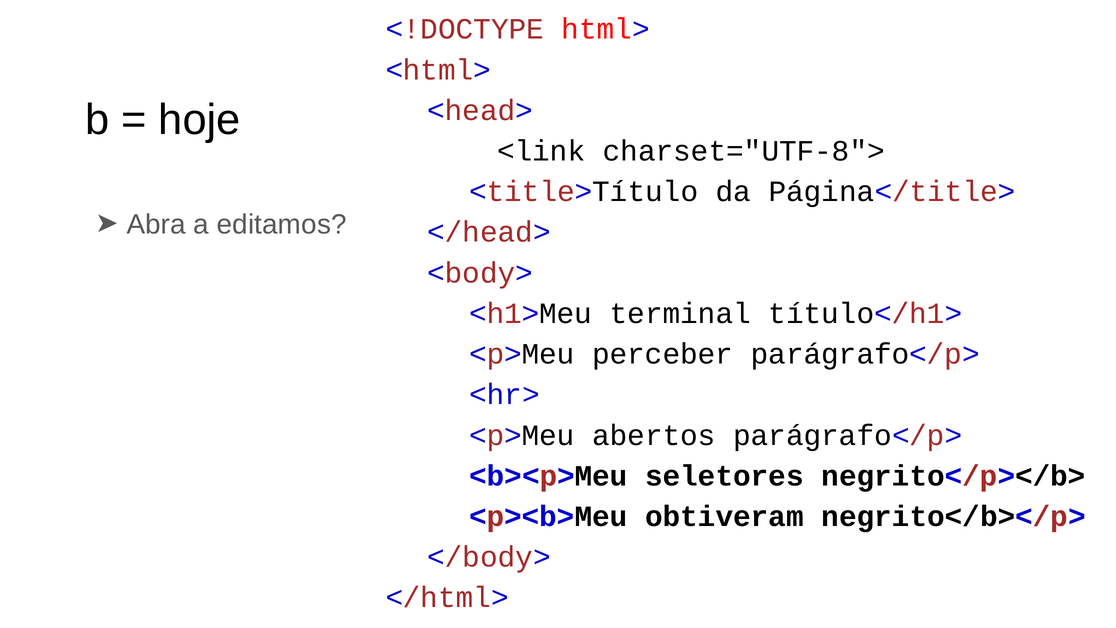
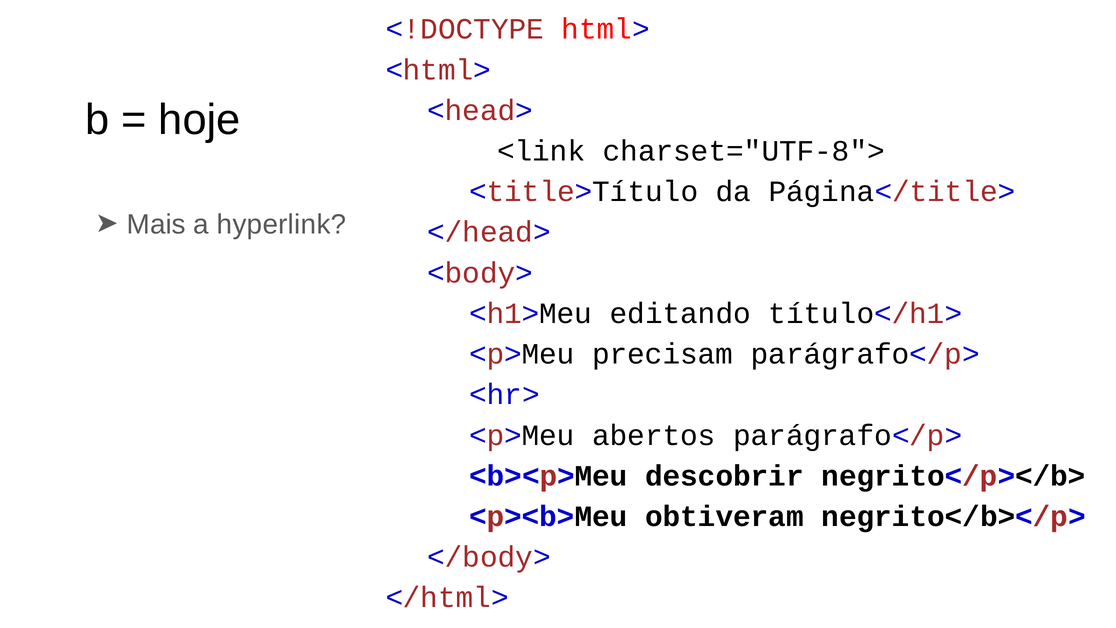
Abra: Abra -> Mais
editamos: editamos -> hyperlink
terminal: terminal -> editando
perceber: perceber -> precisam
seletores: seletores -> descobrir
